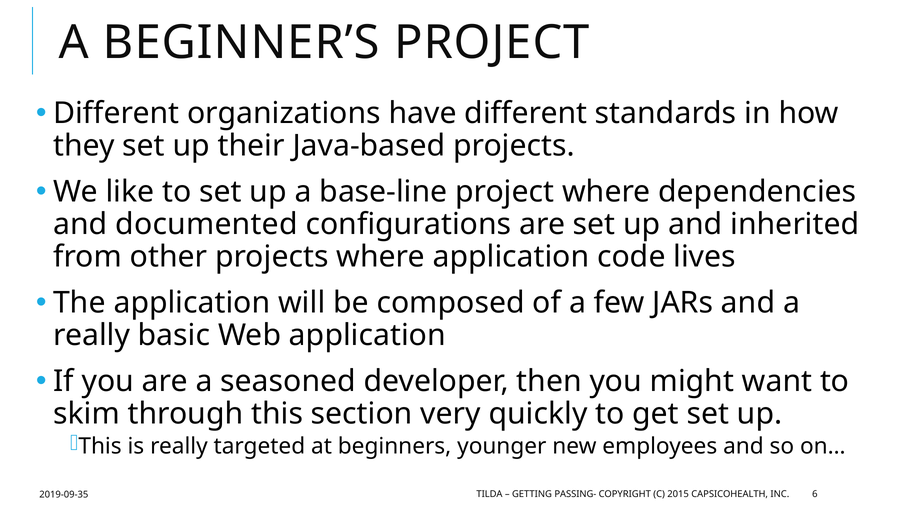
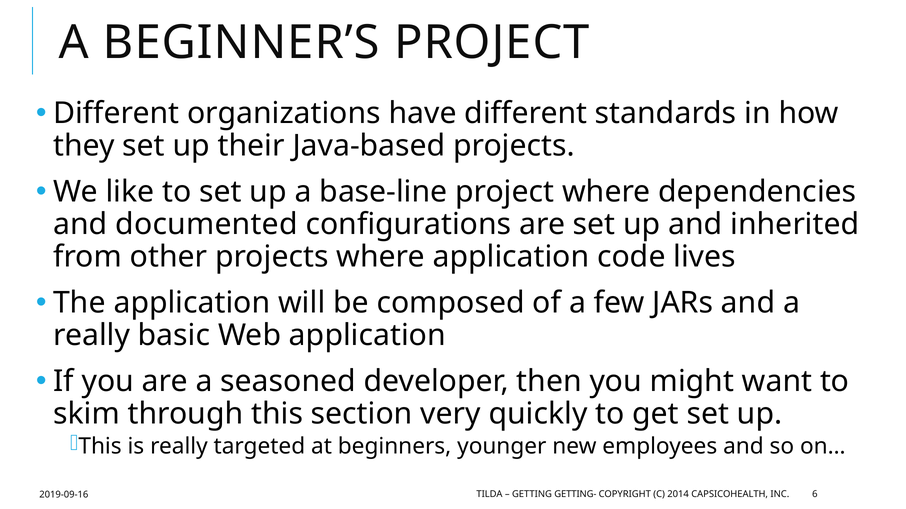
PASSING-: PASSING- -> GETTING-
2015: 2015 -> 2014
2019-09-35: 2019-09-35 -> 2019-09-16
